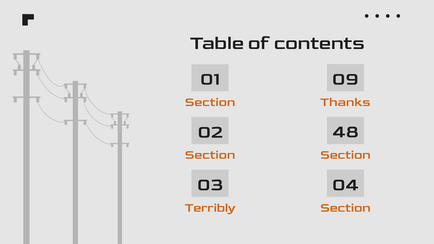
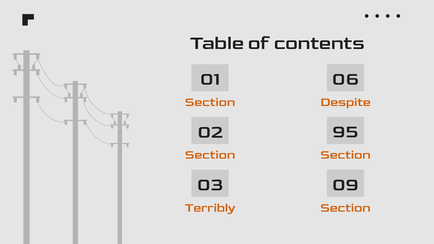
09: 09 -> 06
Thanks: Thanks -> Despite
48: 48 -> 95
04: 04 -> 09
